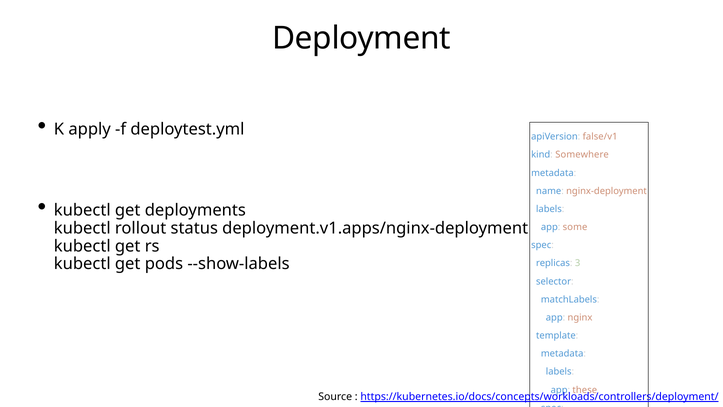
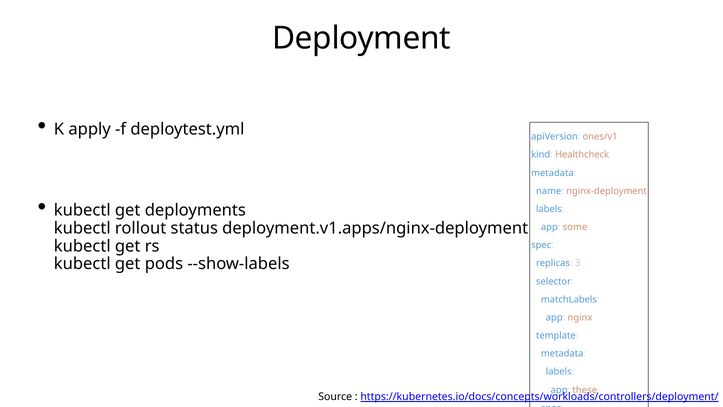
false/v1: false/v1 -> ones/v1
Somewhere: Somewhere -> Healthcheck
